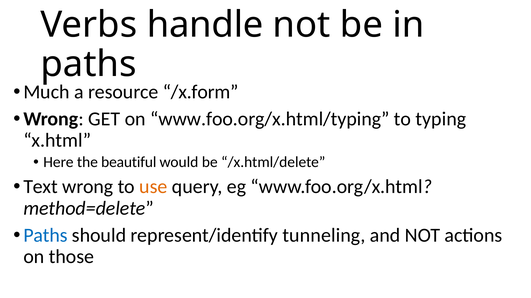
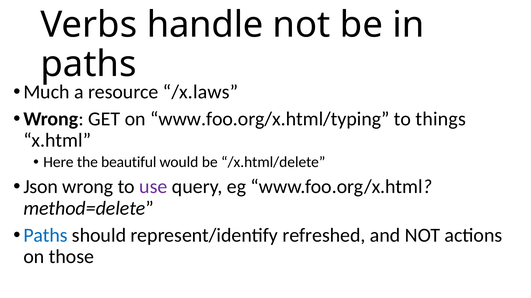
/x.form: /x.form -> /x.laws
typing: typing -> things
Text: Text -> Json
use colour: orange -> purple
tunneling: tunneling -> refreshed
